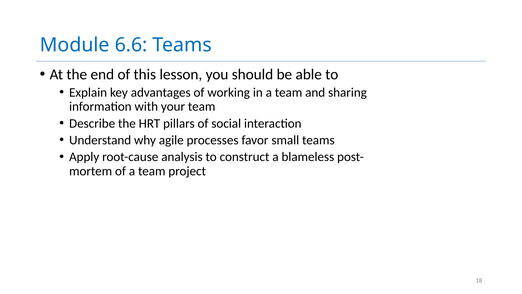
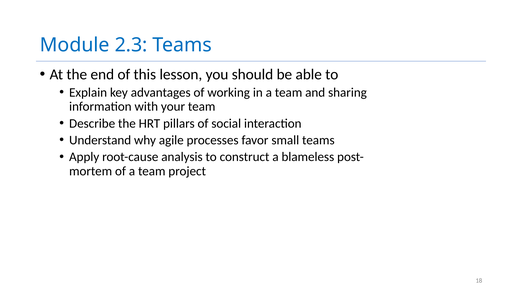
6.6: 6.6 -> 2.3
